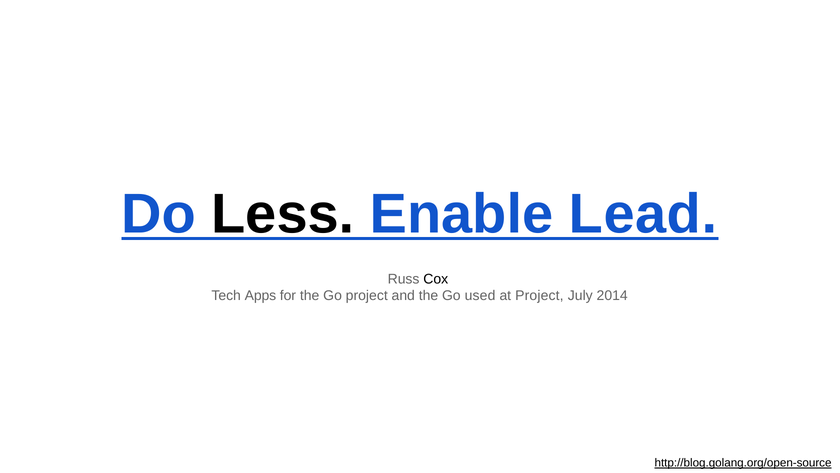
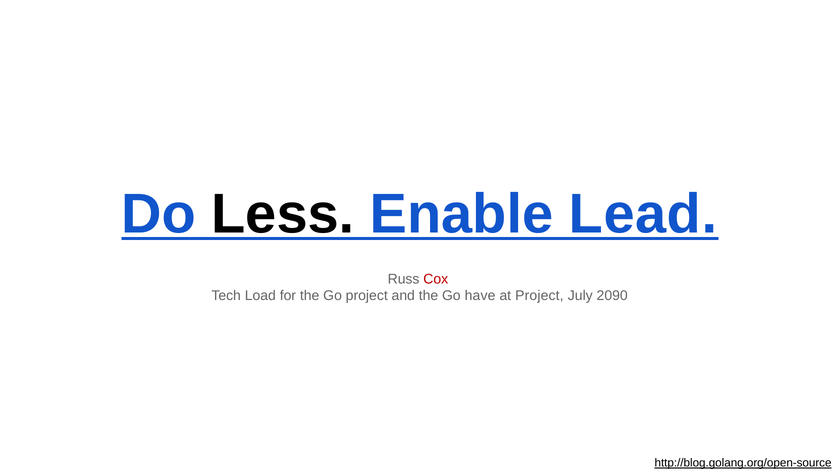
Cox colour: black -> red
Apps: Apps -> Load
used: used -> have
2014: 2014 -> 2090
